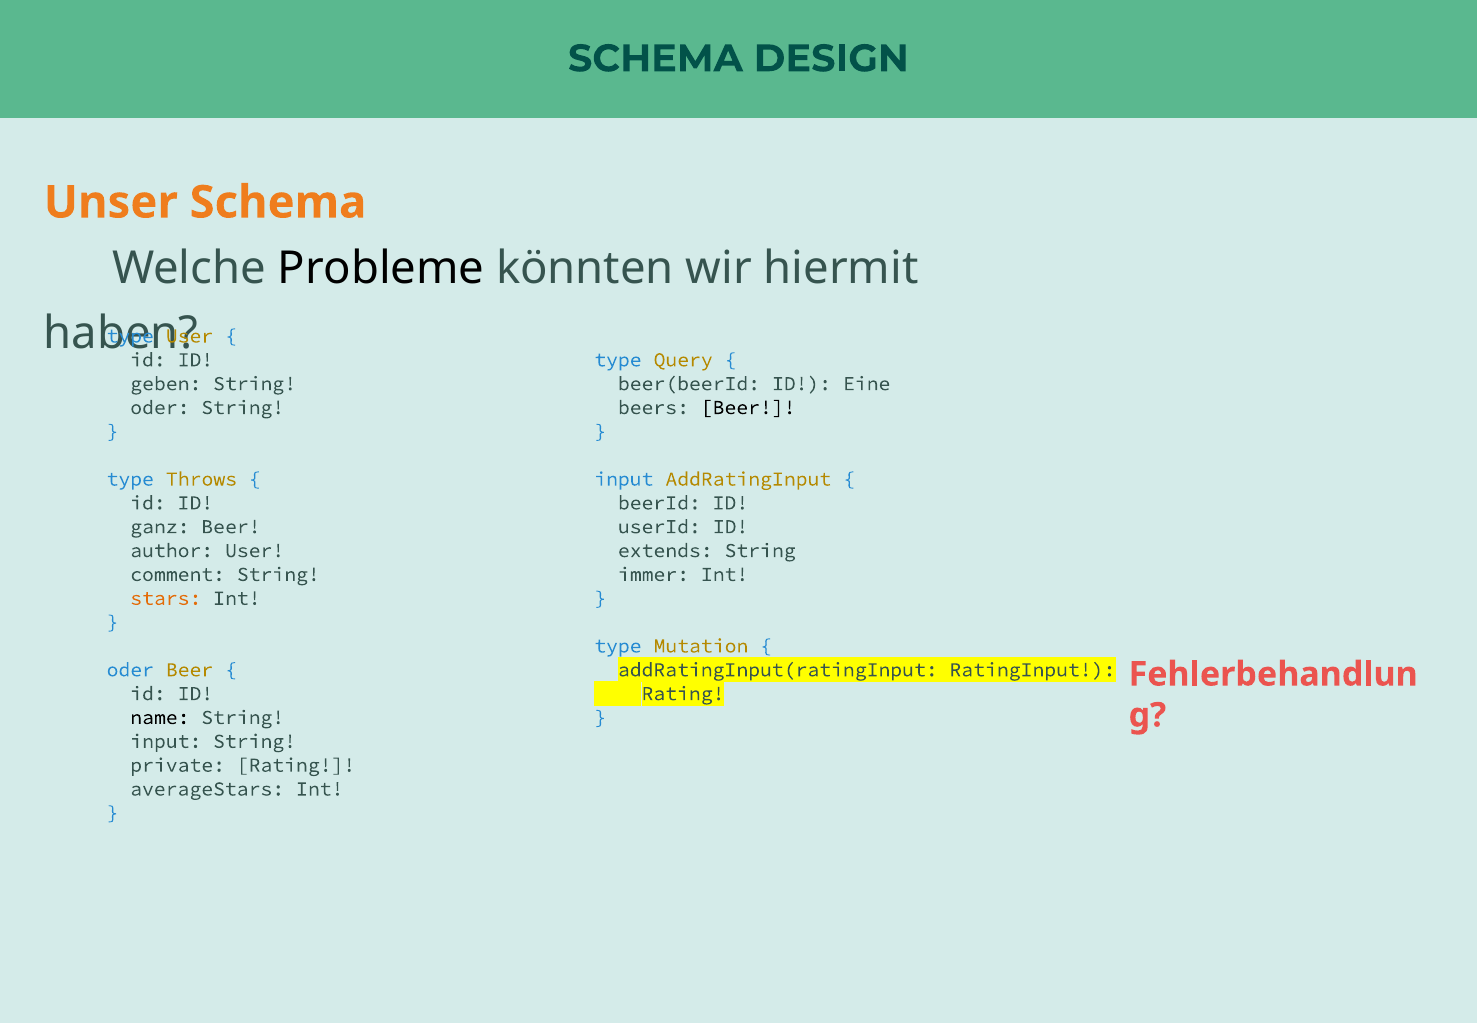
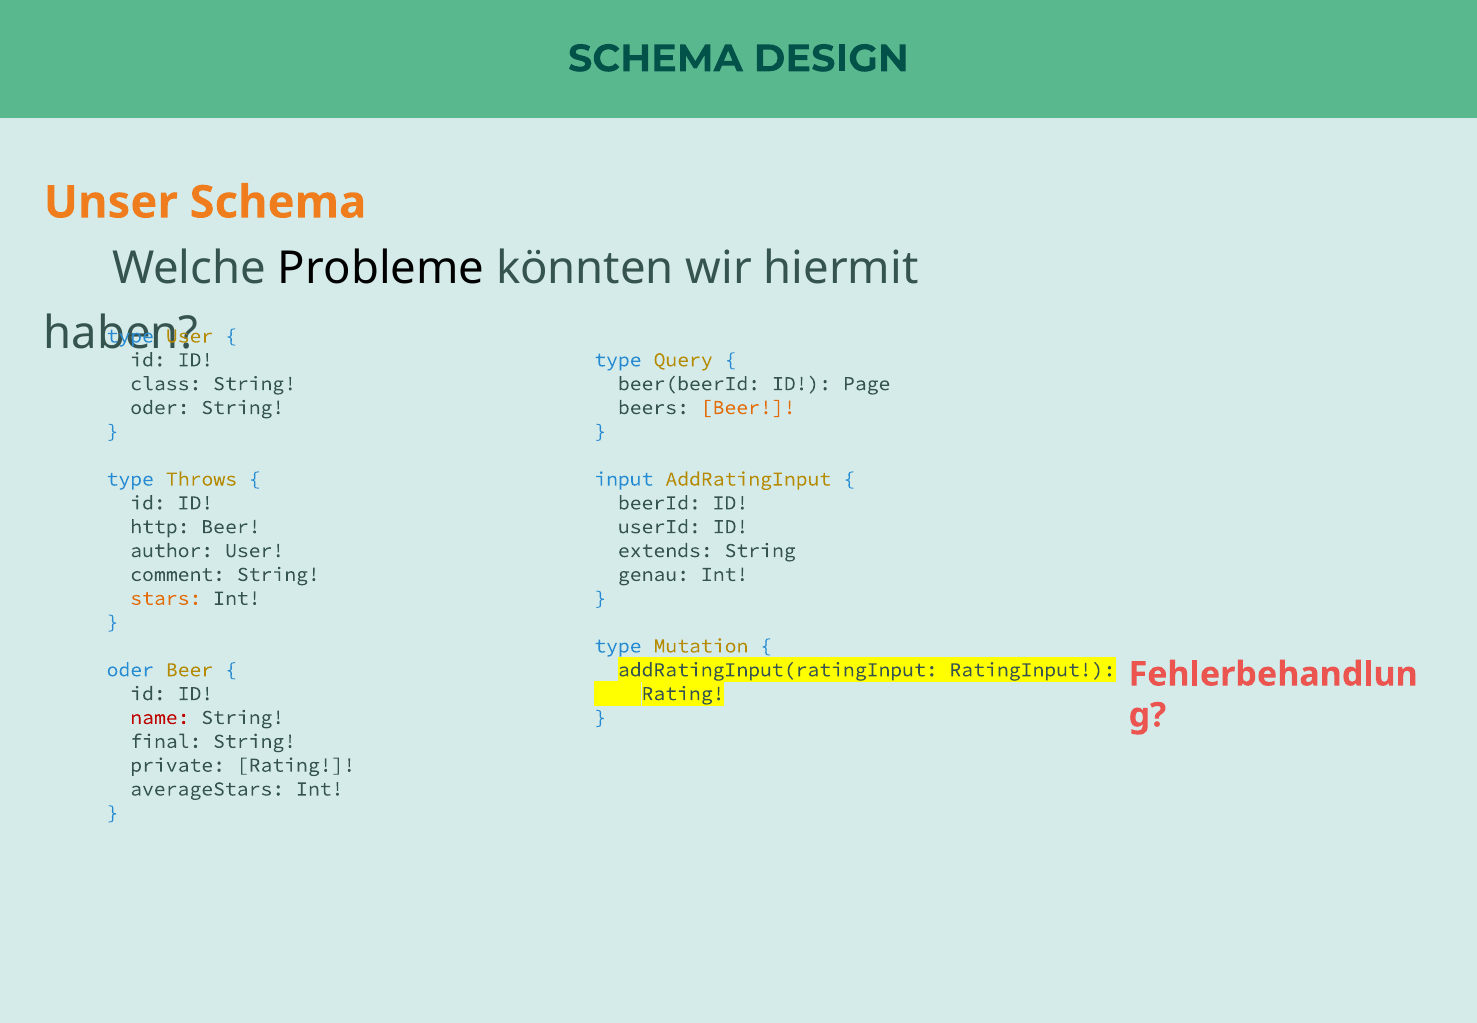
geben: geben -> class
Eine: Eine -> Page
Beer at (748, 407) colour: black -> orange
ganz: ganz -> http
immer: immer -> genau
name colour: black -> red
input at (166, 741): input -> final
